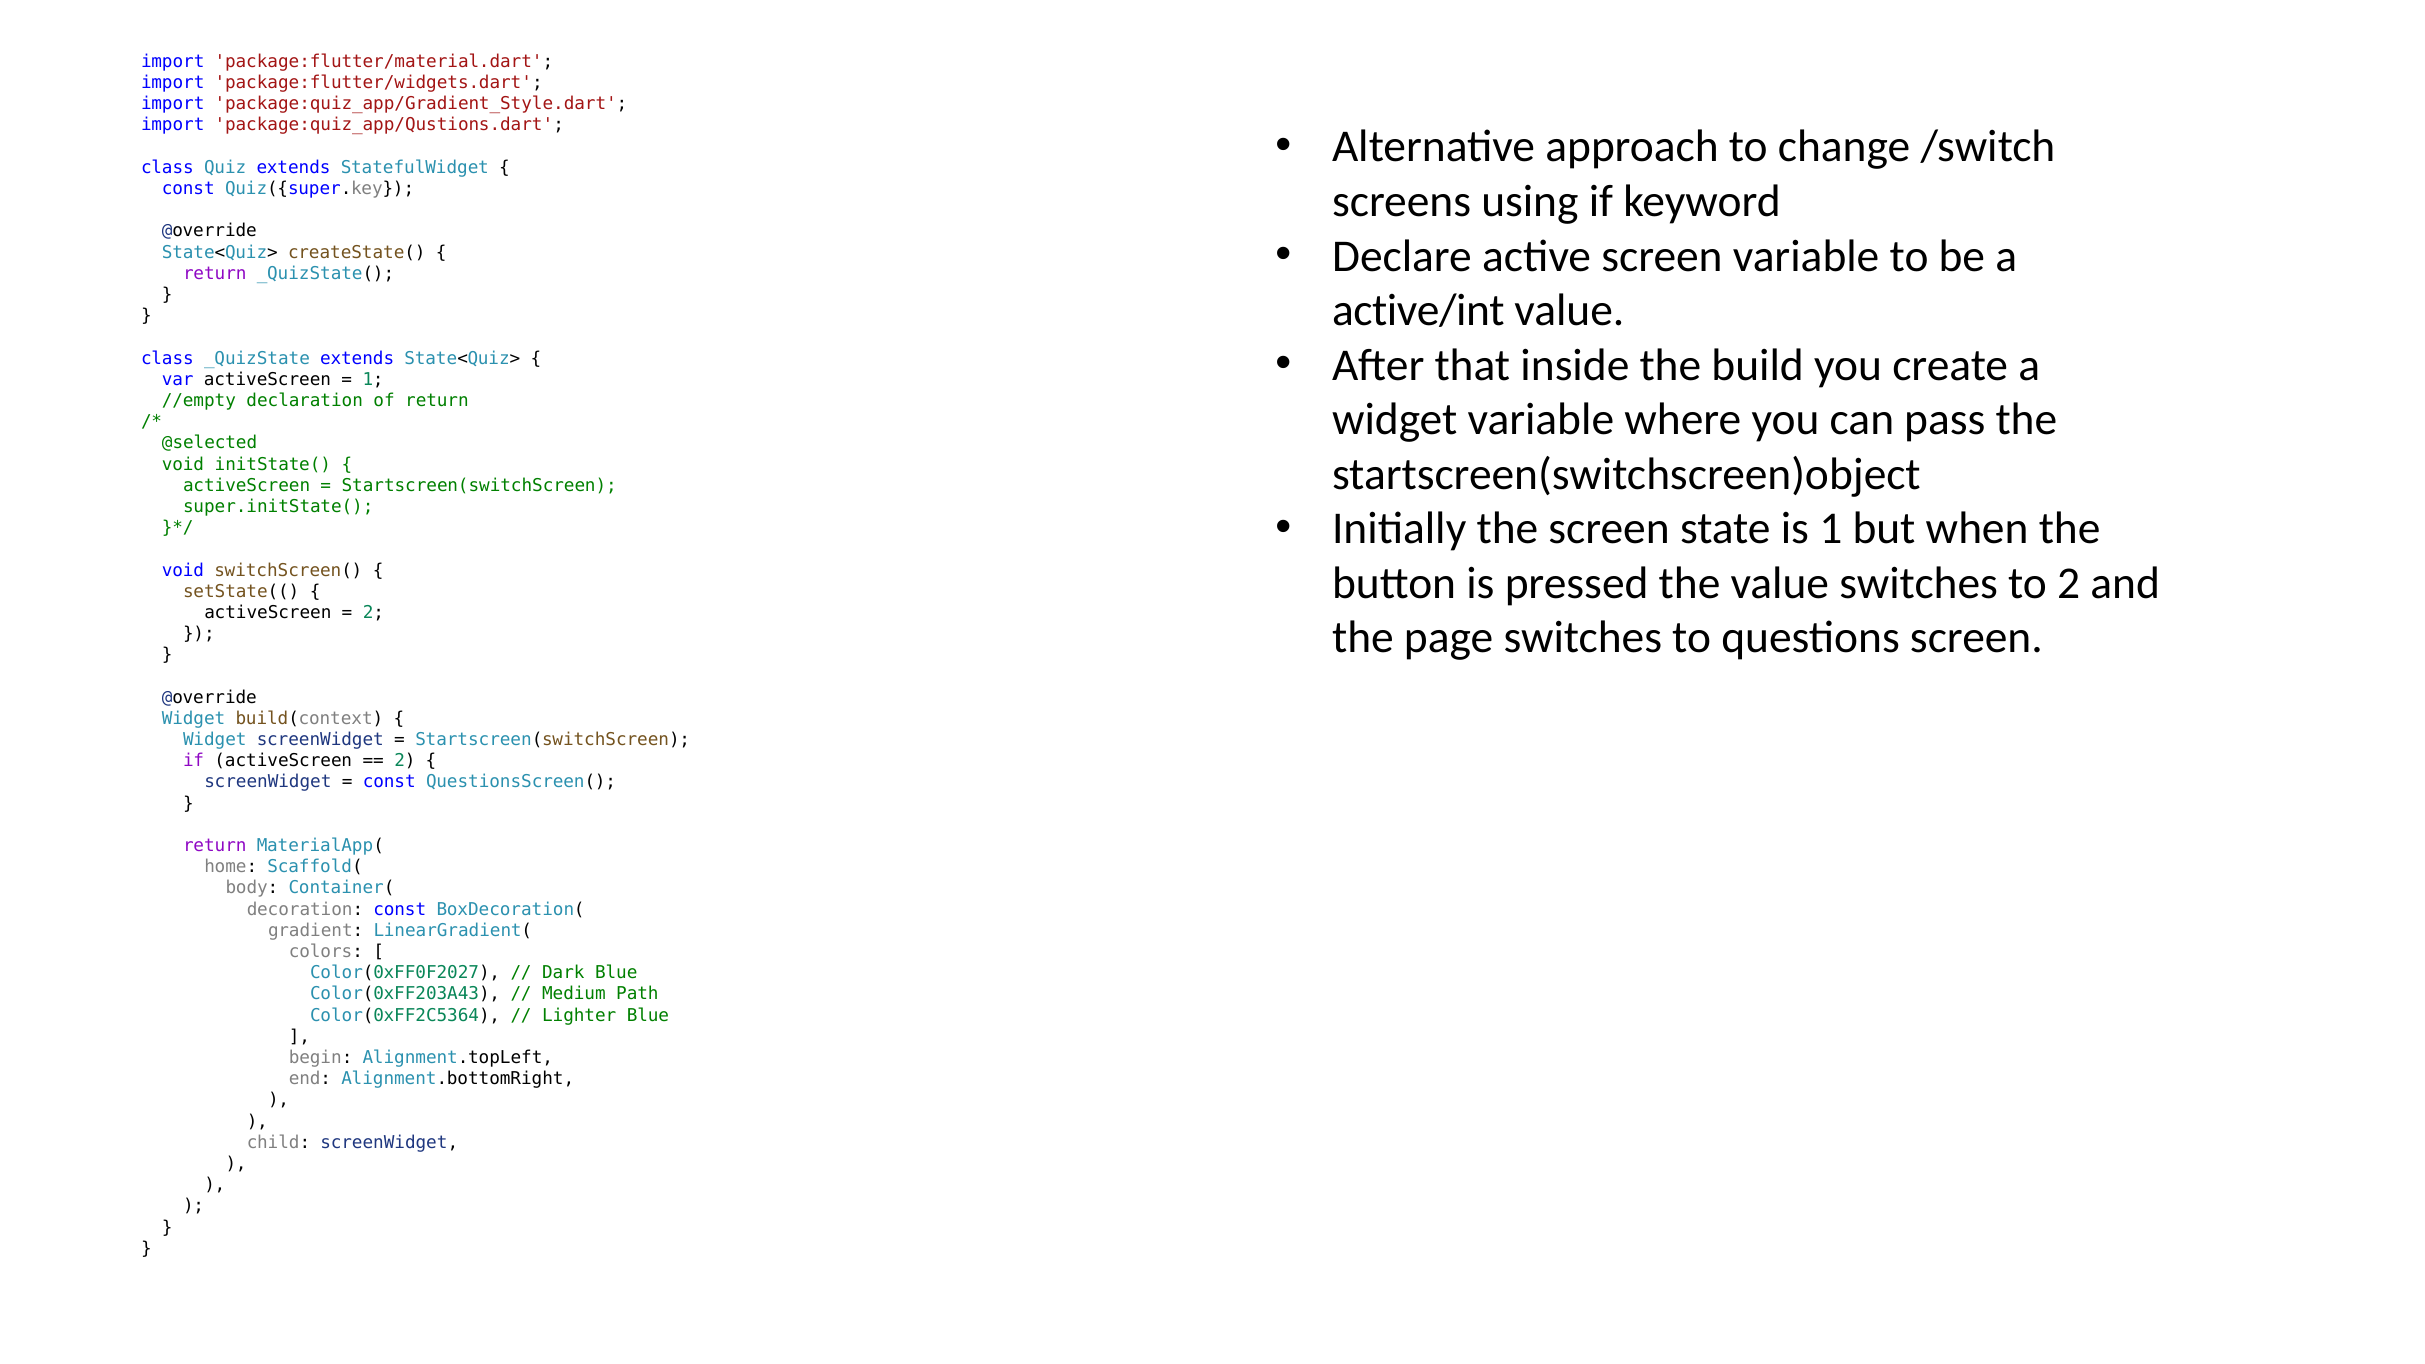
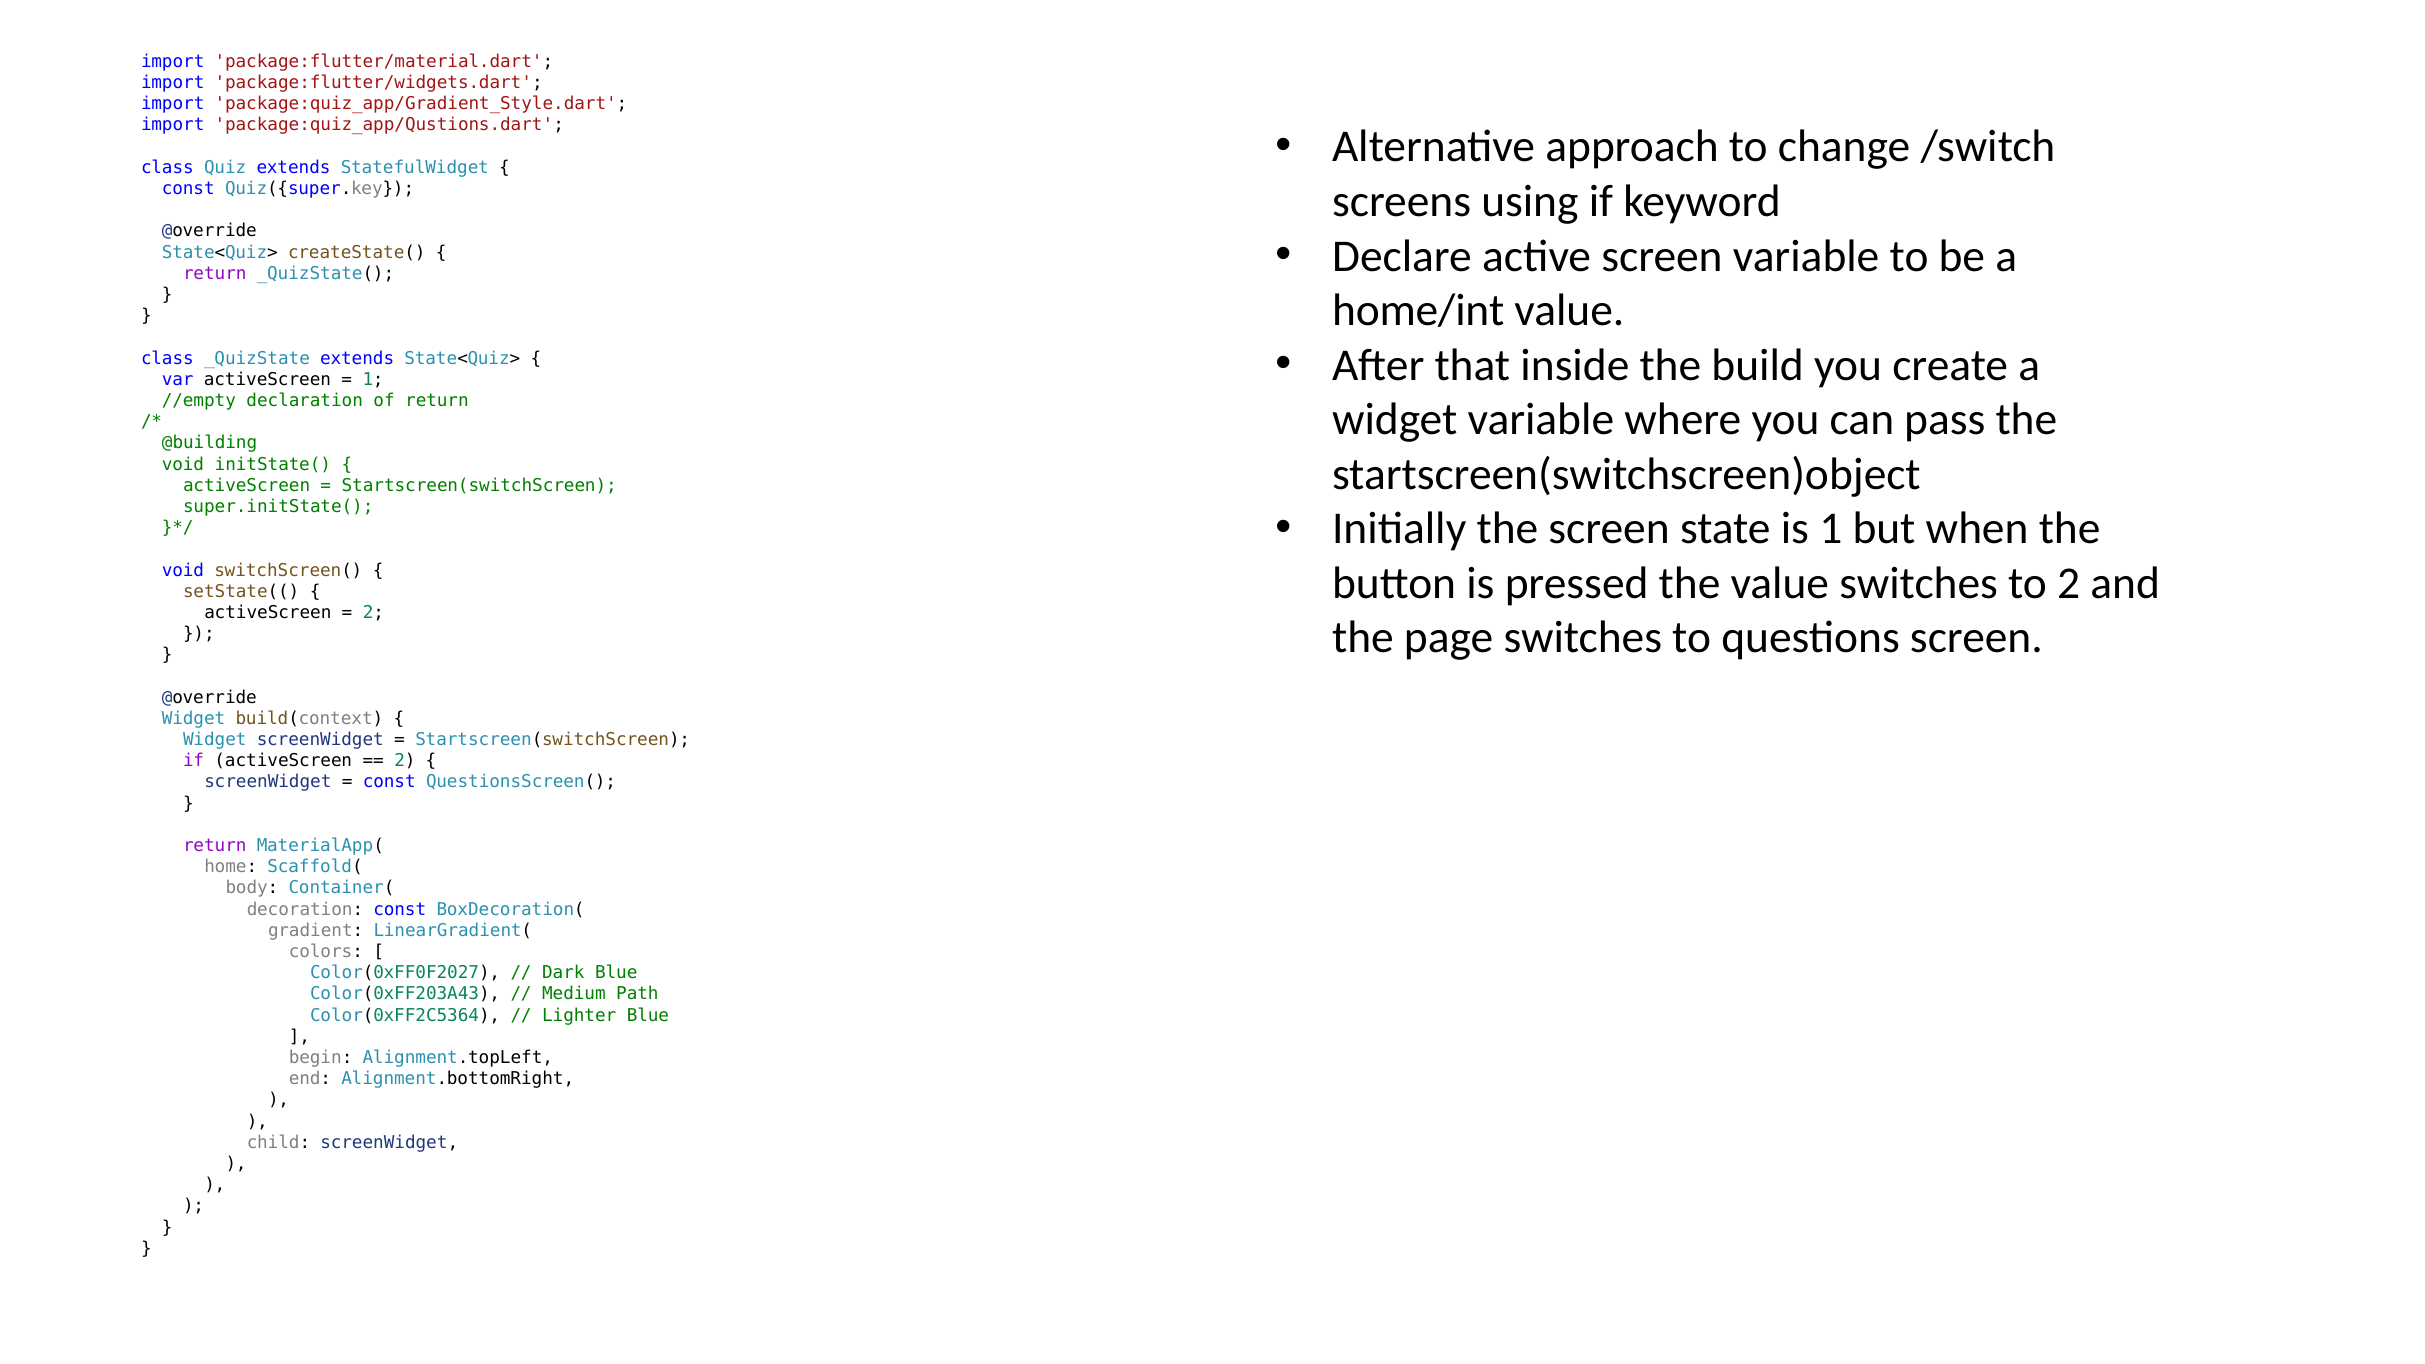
active/int: active/int -> home/int
@selected: @selected -> @building
